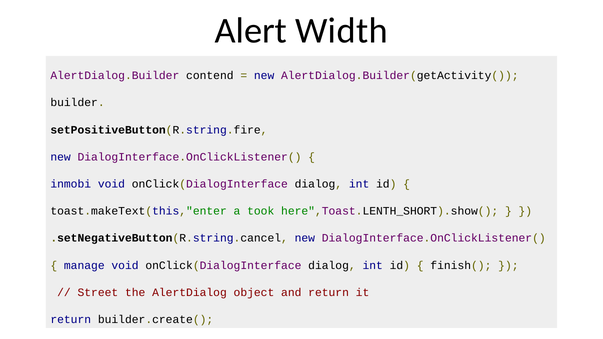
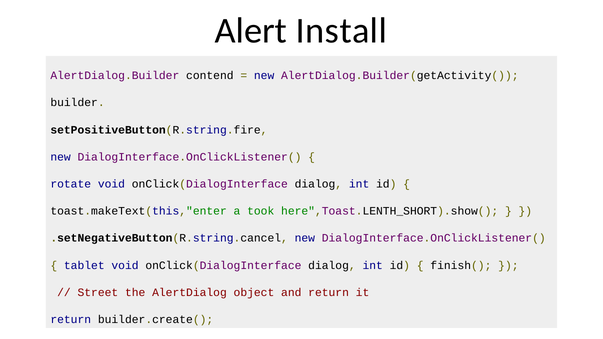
Width: Width -> Install
inmobi: inmobi -> rotate
manage: manage -> tablet
